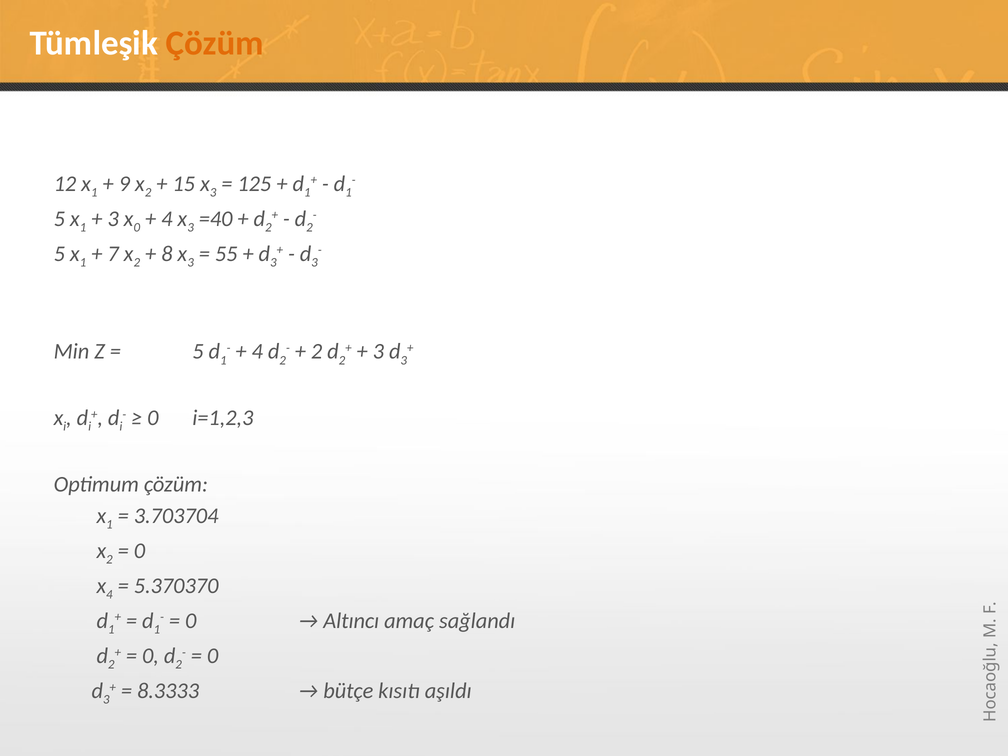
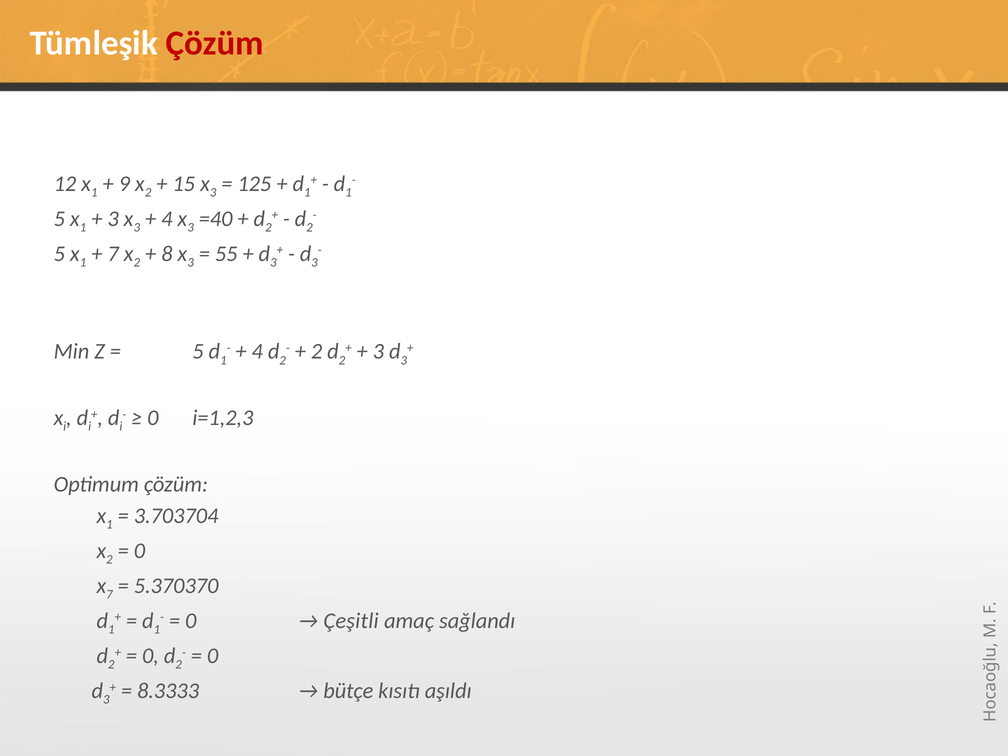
Çözüm at (215, 43) colour: orange -> red
0 at (137, 227): 0 -> 3
4 at (109, 594): 4 -> 7
Altıncı: Altıncı -> Çeşitli
